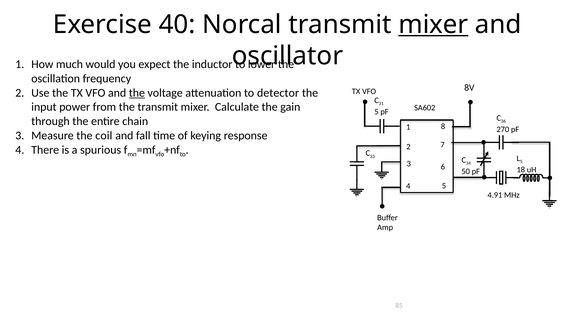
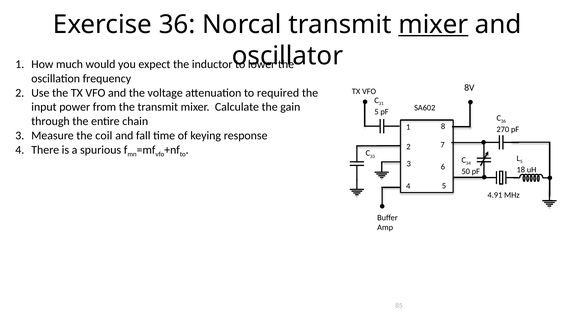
Exercise 40: 40 -> 36
the at (137, 93) underline: present -> none
detector: detector -> required
